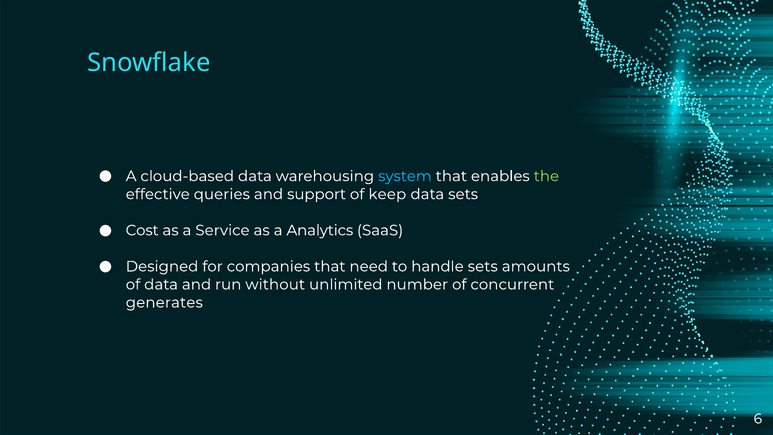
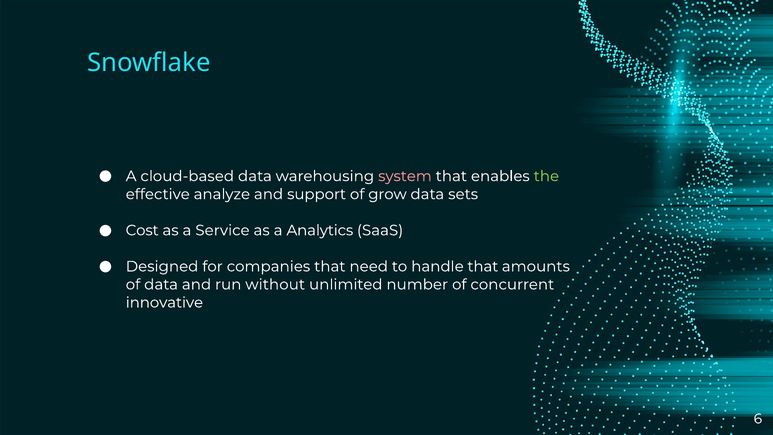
system colour: light blue -> pink
queries: queries -> analyze
keep: keep -> grow
handle sets: sets -> that
generates: generates -> innovative
